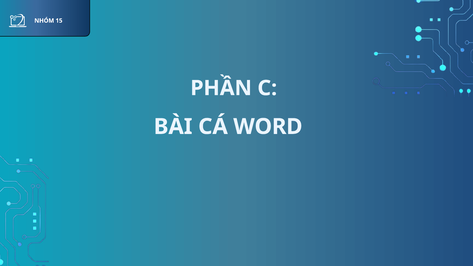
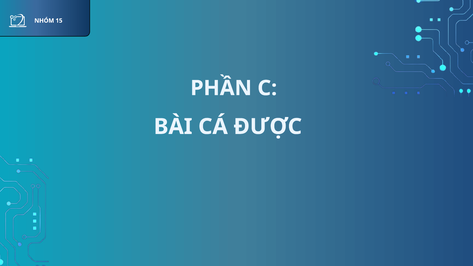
WORD: WORD -> ĐƯỢC
